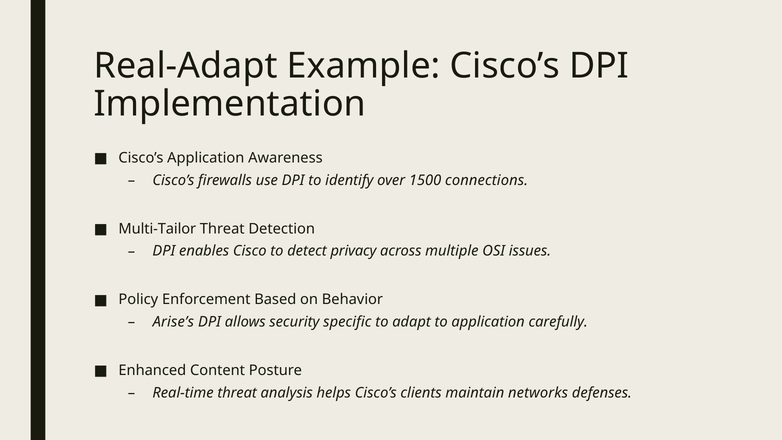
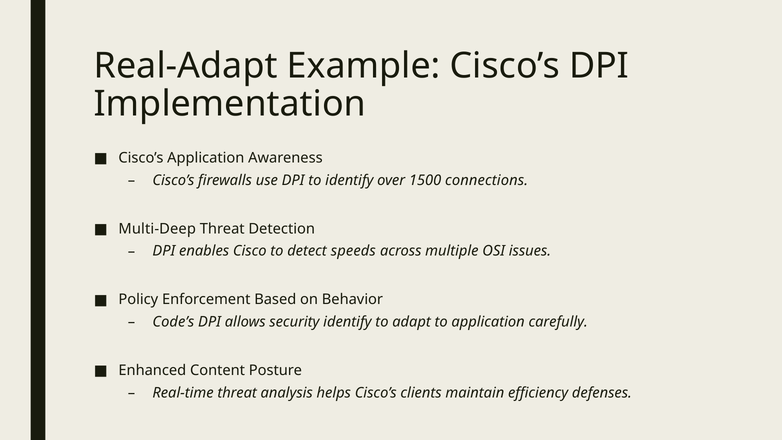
Multi-Tailor: Multi-Tailor -> Multi-Deep
privacy: privacy -> speeds
Arise’s: Arise’s -> Code’s
security specific: specific -> identify
networks: networks -> efficiency
